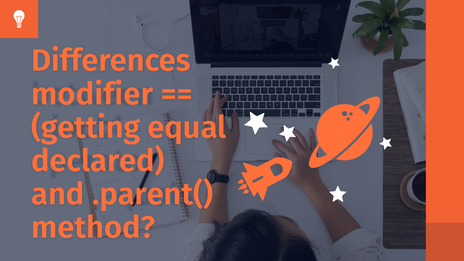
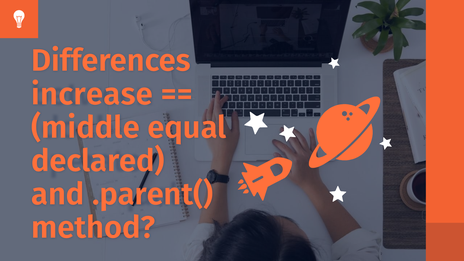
modifier: modifier -> increase
getting: getting -> middle
